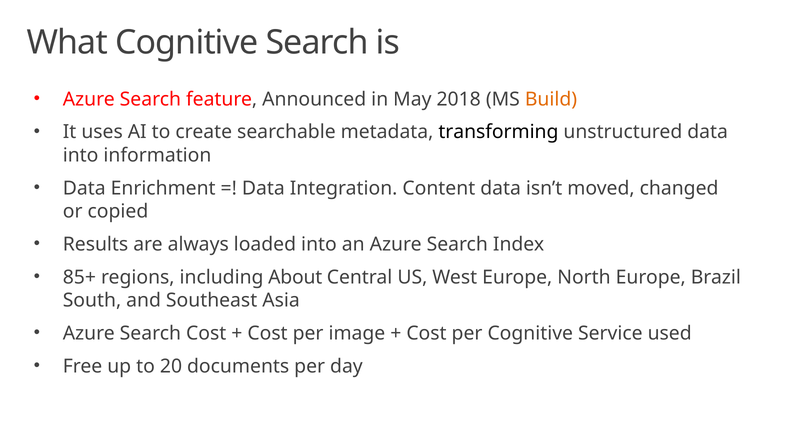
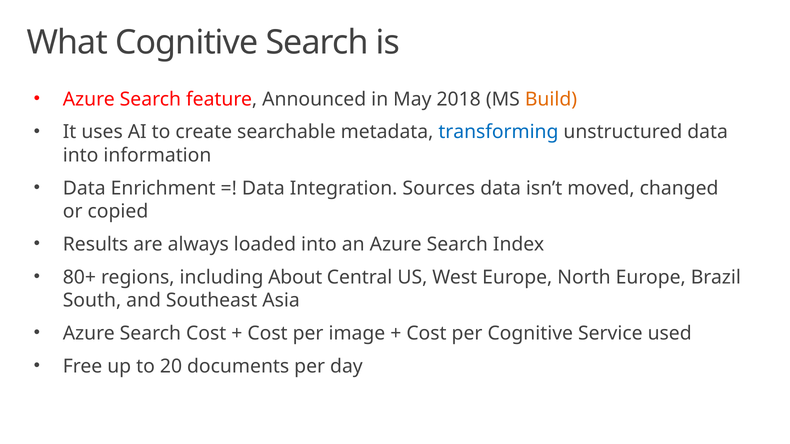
transforming colour: black -> blue
Content: Content -> Sources
85+: 85+ -> 80+
